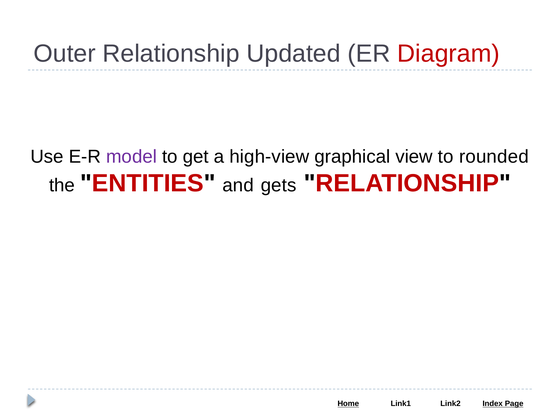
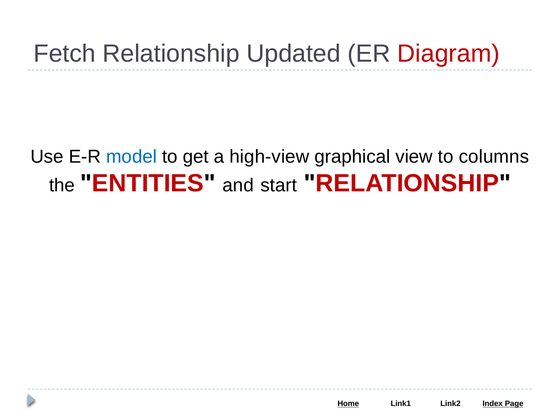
Outer: Outer -> Fetch
model colour: purple -> blue
rounded: rounded -> columns
gets: gets -> start
